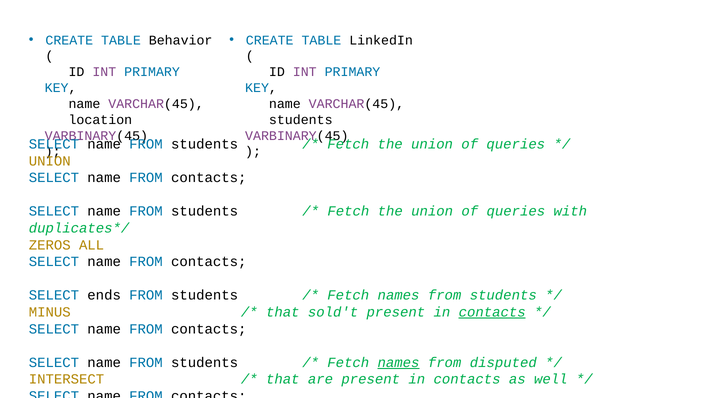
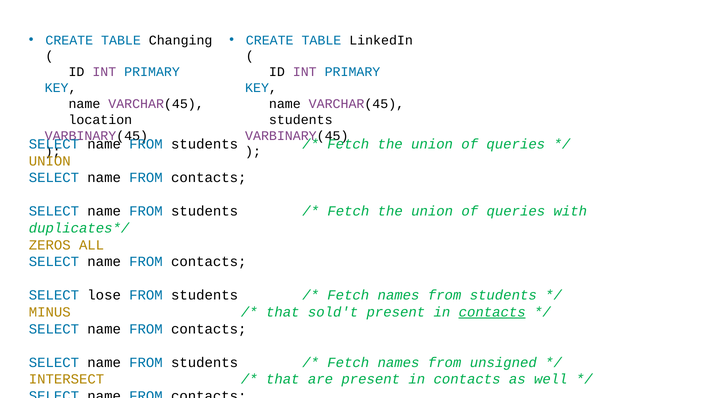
Behavior: Behavior -> Changing
ends: ends -> lose
names at (399, 362) underline: present -> none
disputed: disputed -> unsigned
